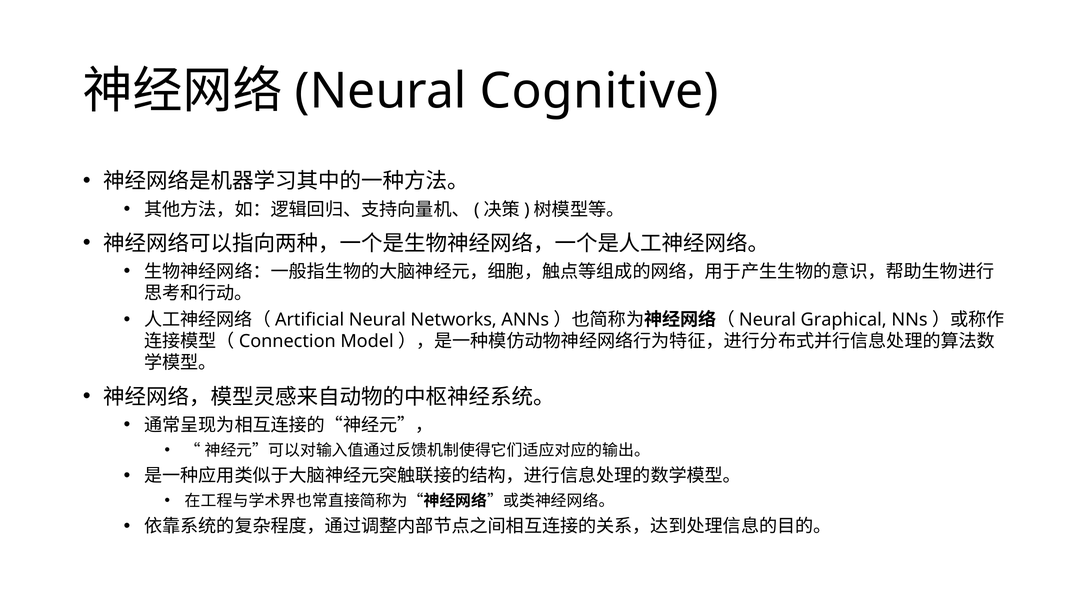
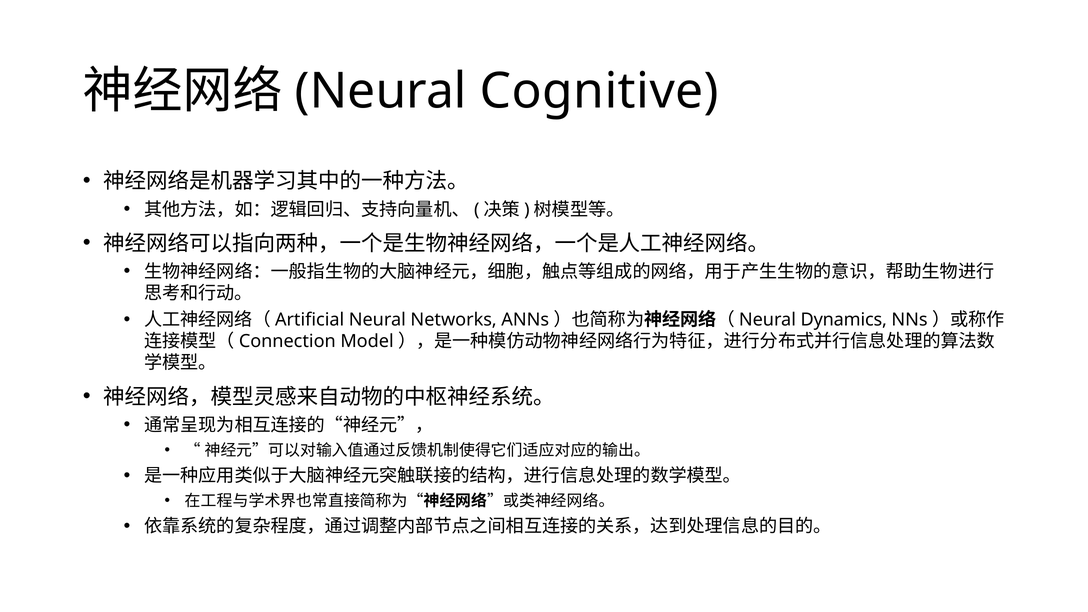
Graphical: Graphical -> Dynamics
